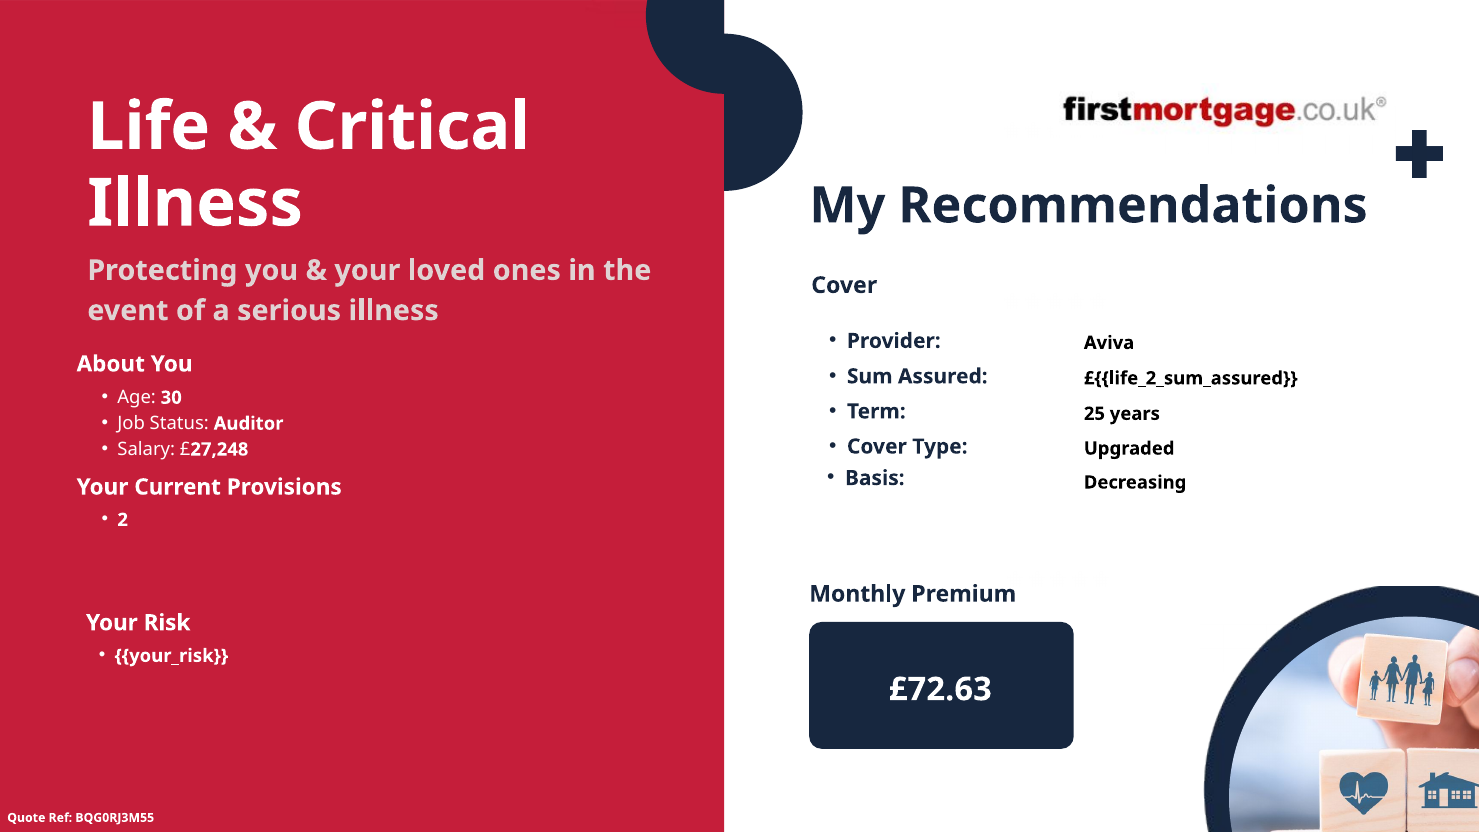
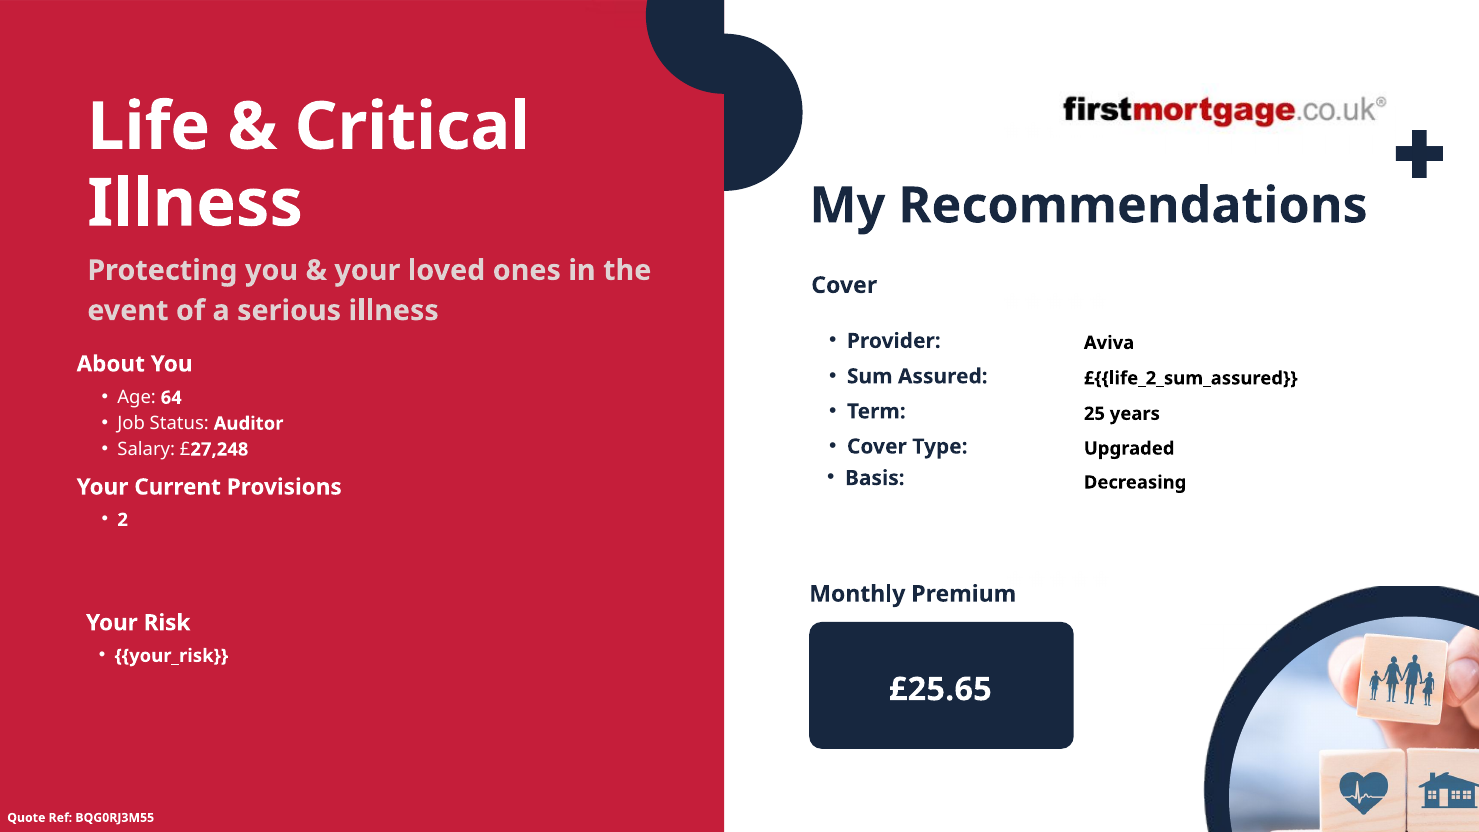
30: 30 -> 64
£72.63: £72.63 -> £25.65
